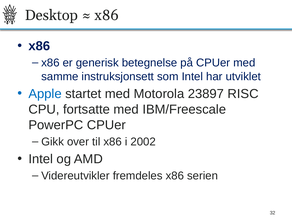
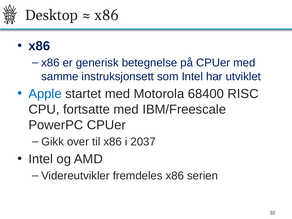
23897: 23897 -> 68400
2002: 2002 -> 2037
